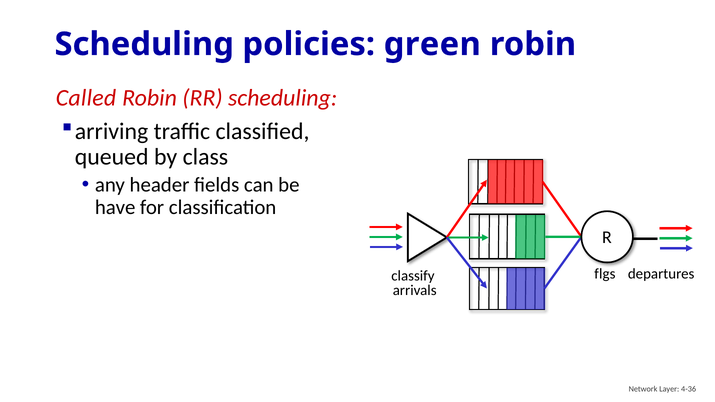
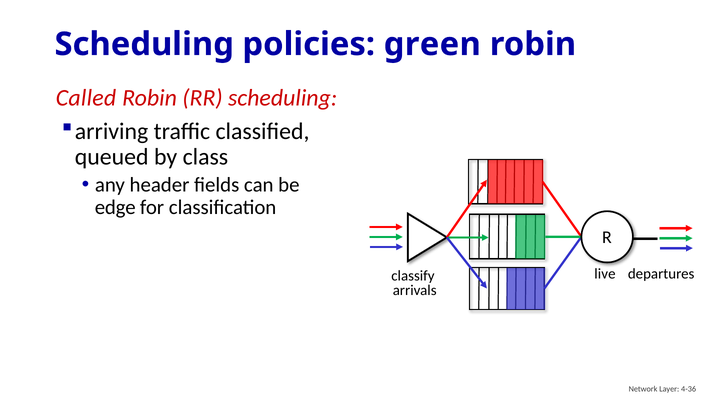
have: have -> edge
flgs: flgs -> live
